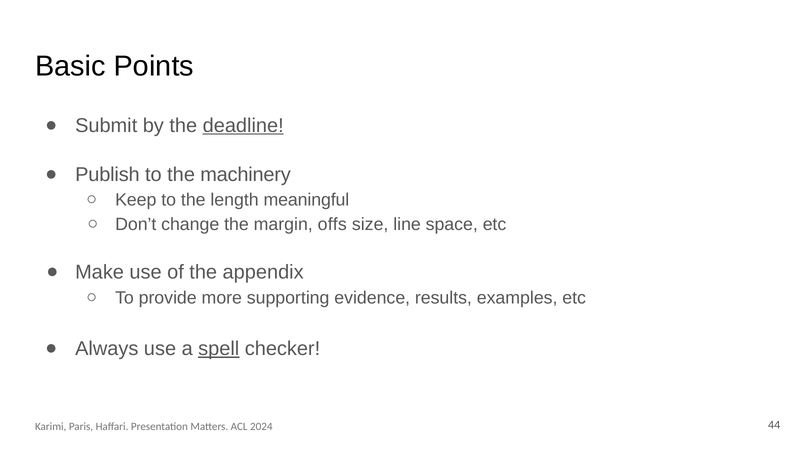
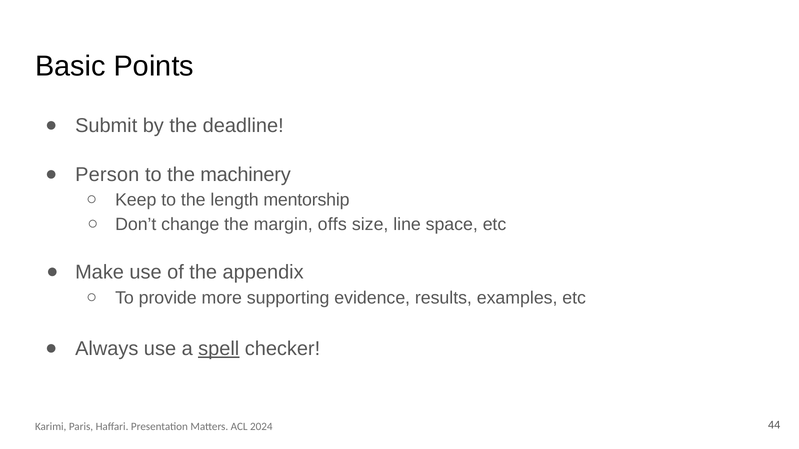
deadline underline: present -> none
Publish: Publish -> Person
meaningful: meaningful -> mentorship
